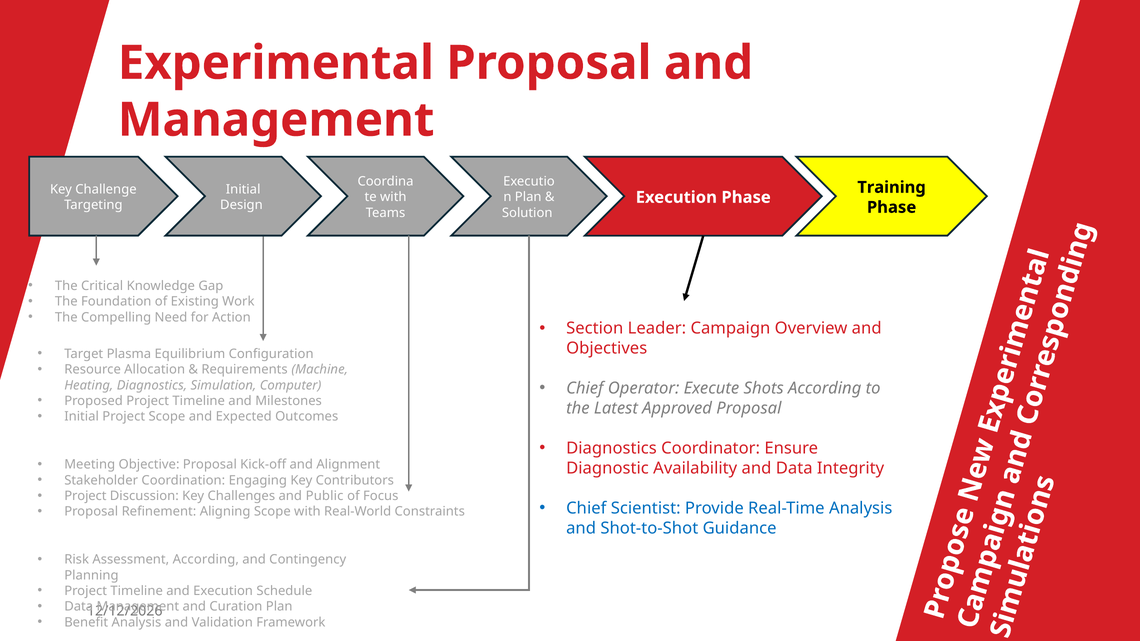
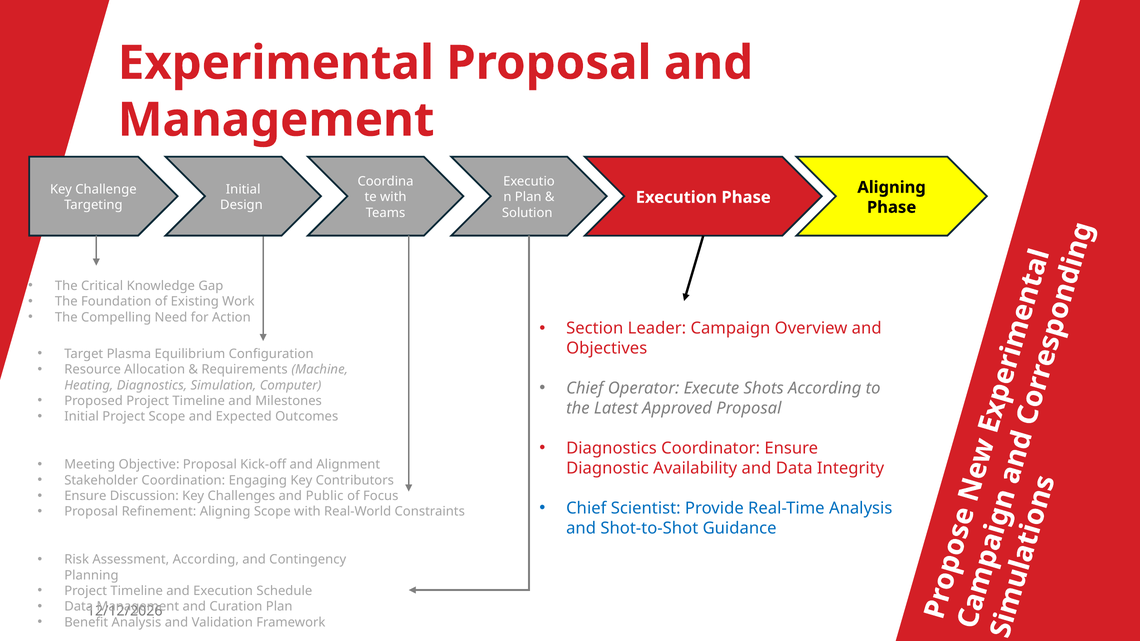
Training at (892, 187): Training -> Aligning
Project at (85, 496): Project -> Ensure
